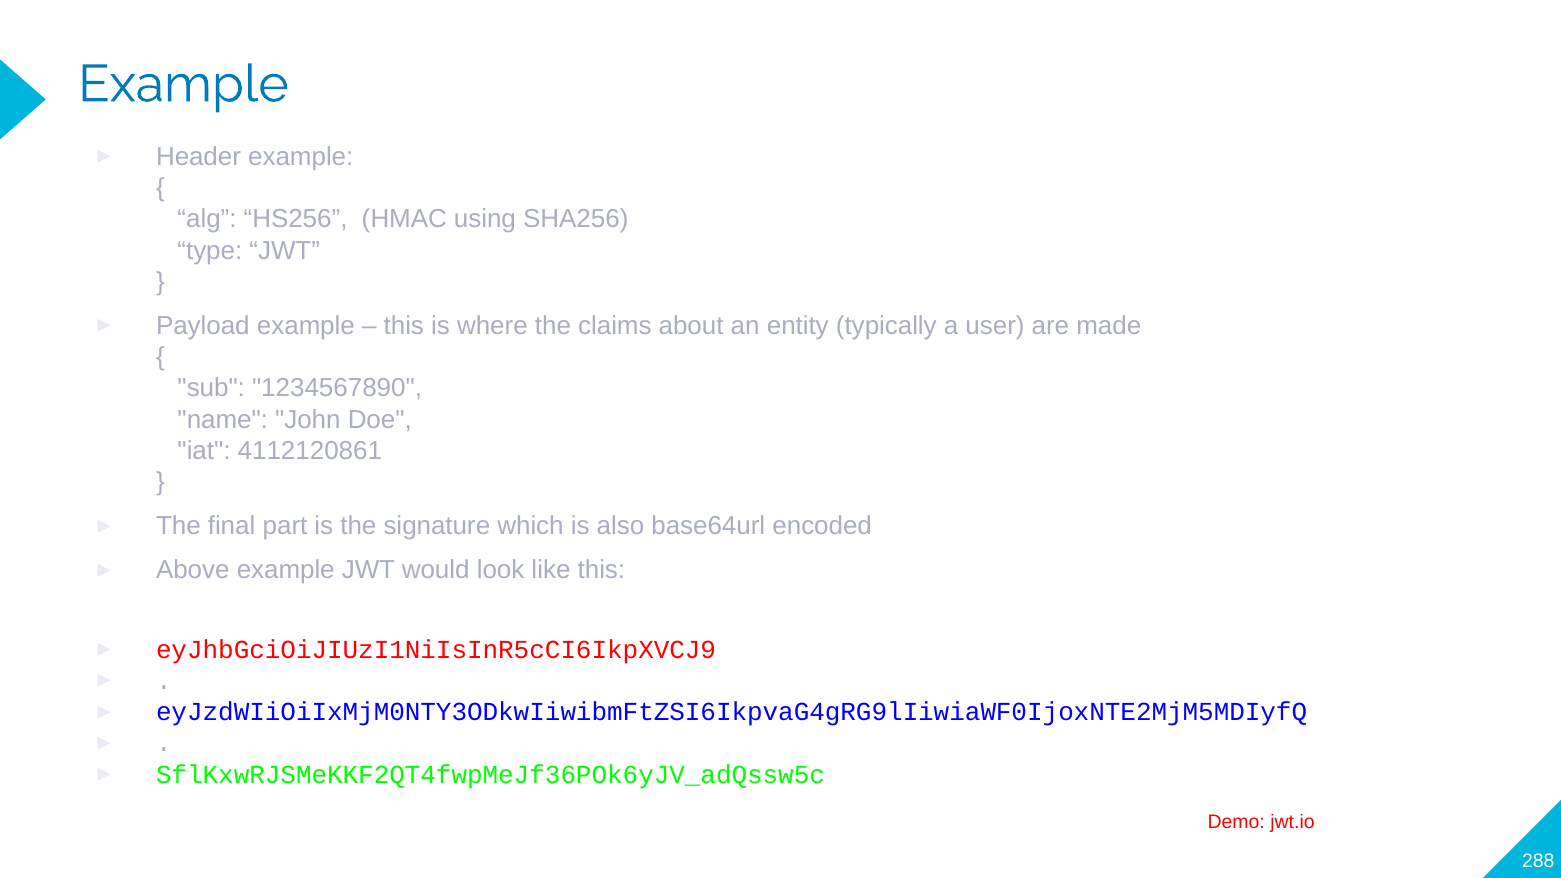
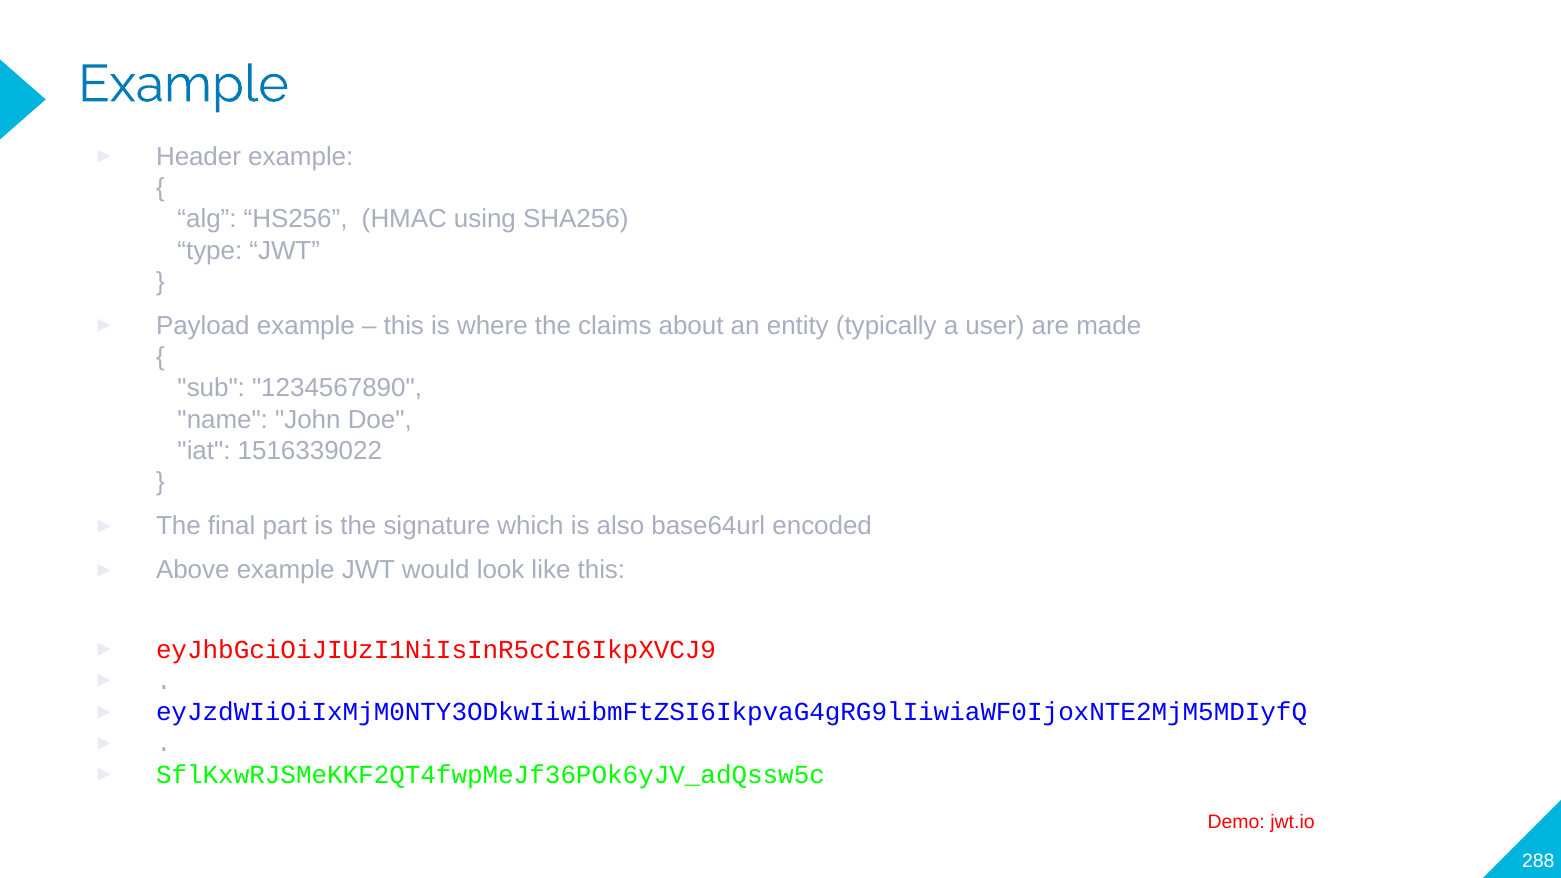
4112120861: 4112120861 -> 1516339022
